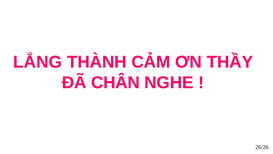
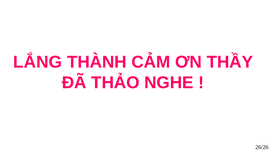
CHÂN: CHÂN -> THẢO
